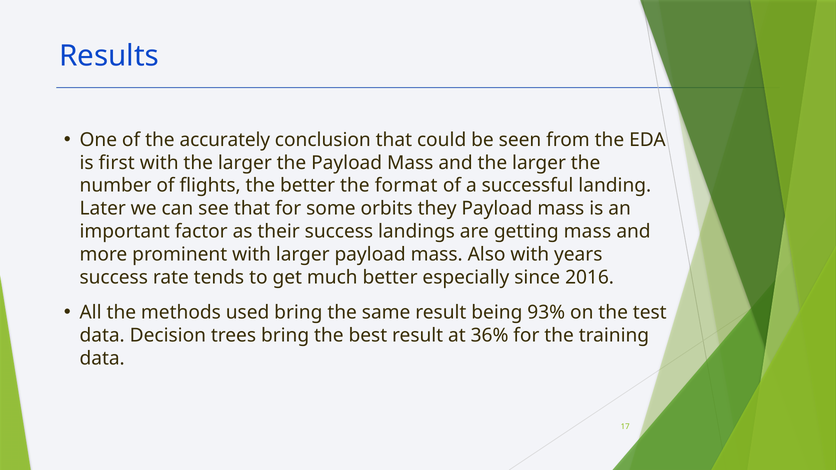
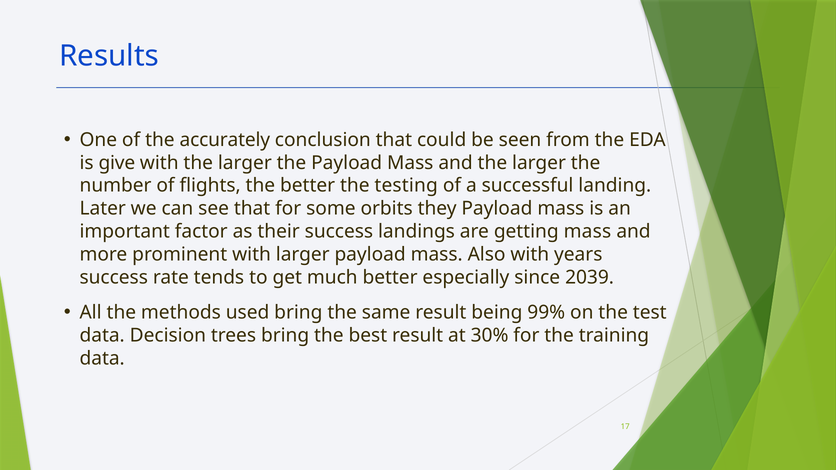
first: first -> give
format: format -> testing
2016: 2016 -> 2039
93%: 93% -> 99%
36%: 36% -> 30%
